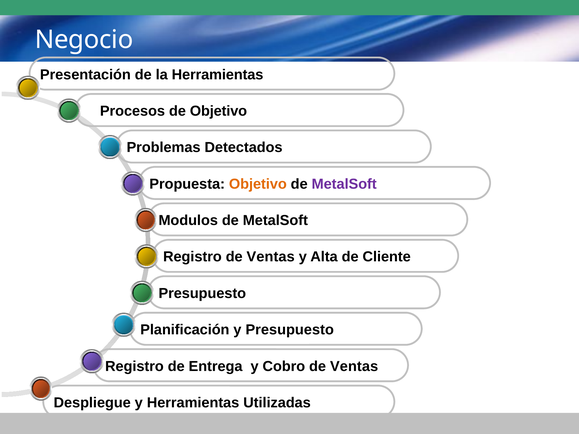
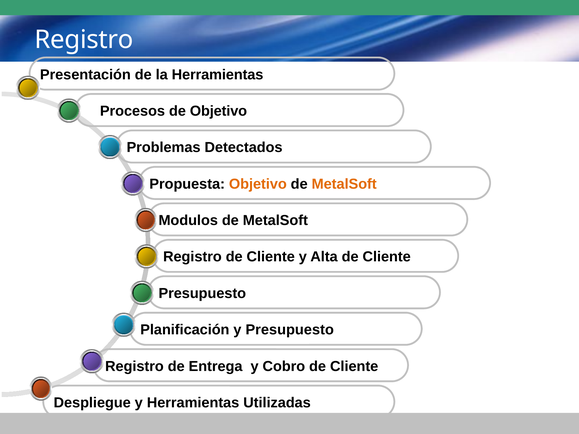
Negocio at (84, 40): Negocio -> Registro
MetalSoft at (344, 184) colour: purple -> orange
Ventas at (271, 257): Ventas -> Cliente
Cobro de Ventas: Ventas -> Cliente
